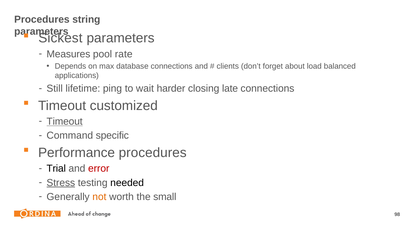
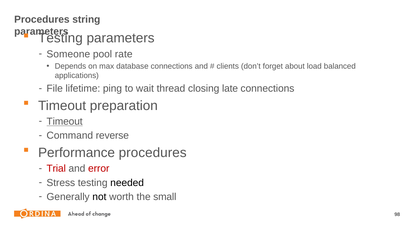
Sickest at (60, 38): Sickest -> Testing
Measures: Measures -> Someone
Still: Still -> File
harder: harder -> thread
customized: customized -> preparation
specific: specific -> reverse
Trial colour: black -> red
Stress underline: present -> none
not colour: orange -> black
